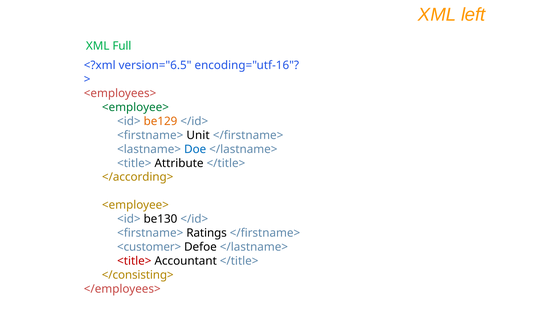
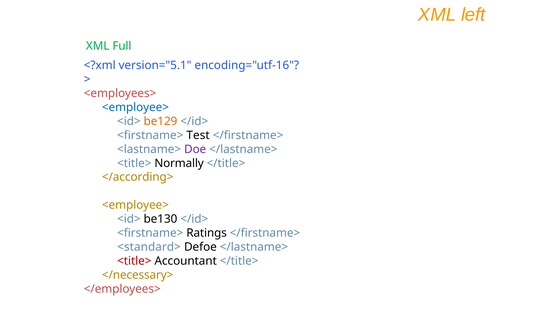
version="6.5: version="6.5 -> version="5.1
<employee> at (135, 107) colour: green -> blue
Unit: Unit -> Test
Doe colour: blue -> purple
Attribute: Attribute -> Normally
<customer>: <customer> -> <standard>
</consisting>: </consisting> -> </necessary>
